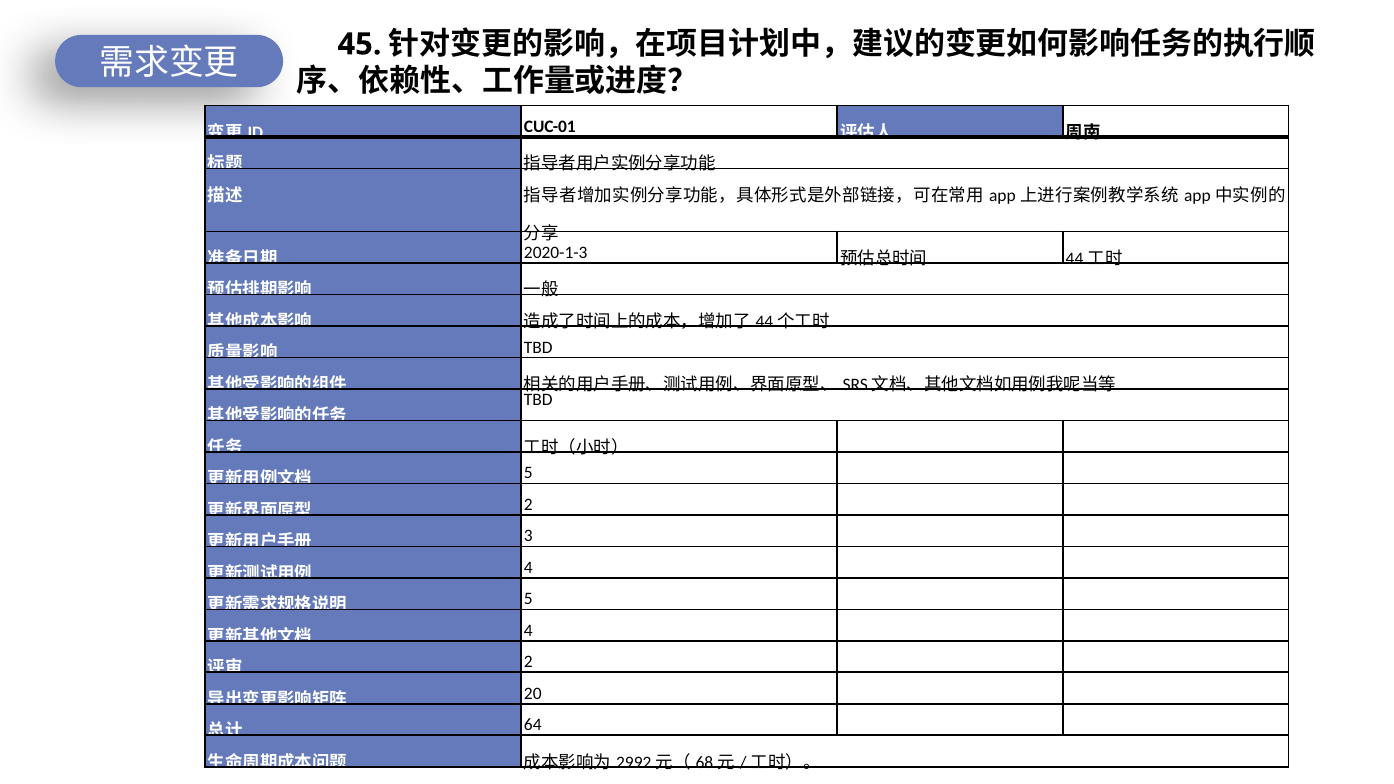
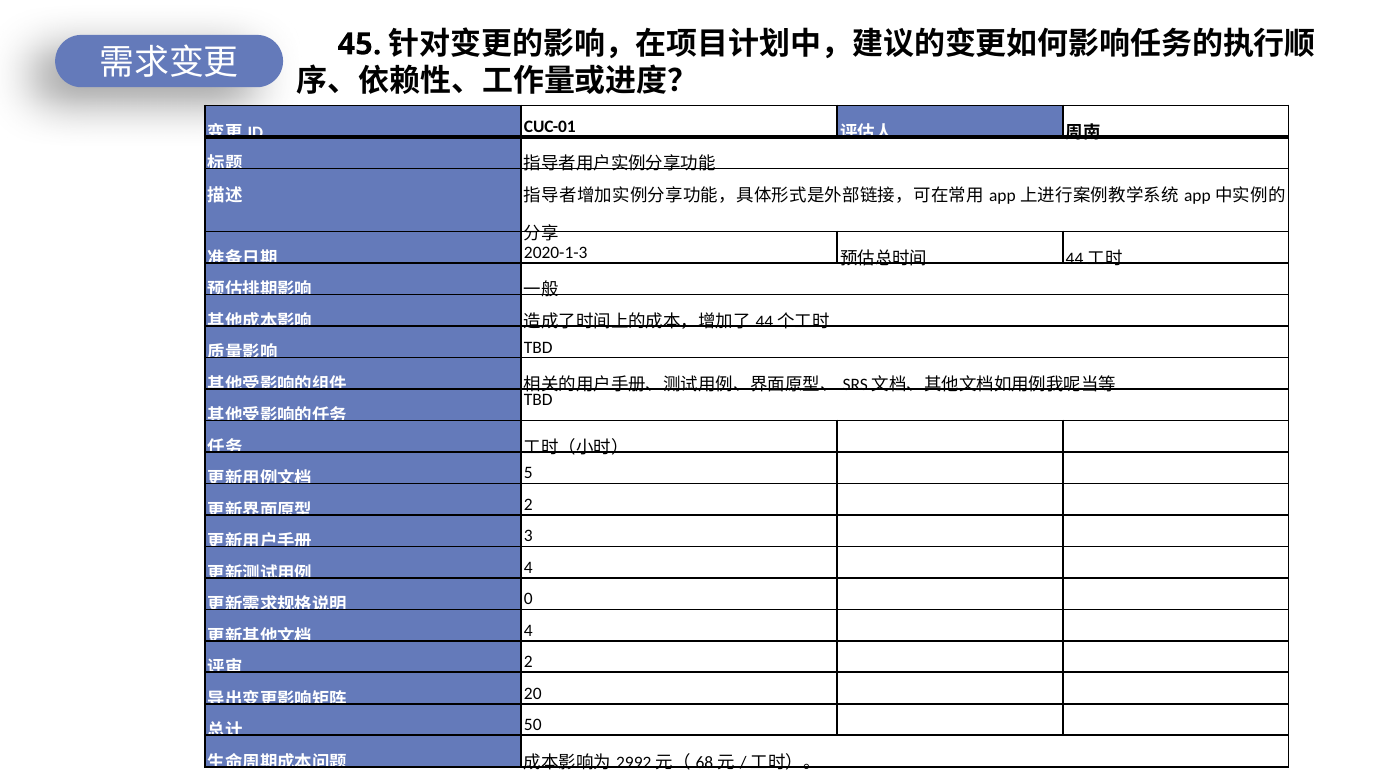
5 at (528, 599): 5 -> 0
64: 64 -> 50
